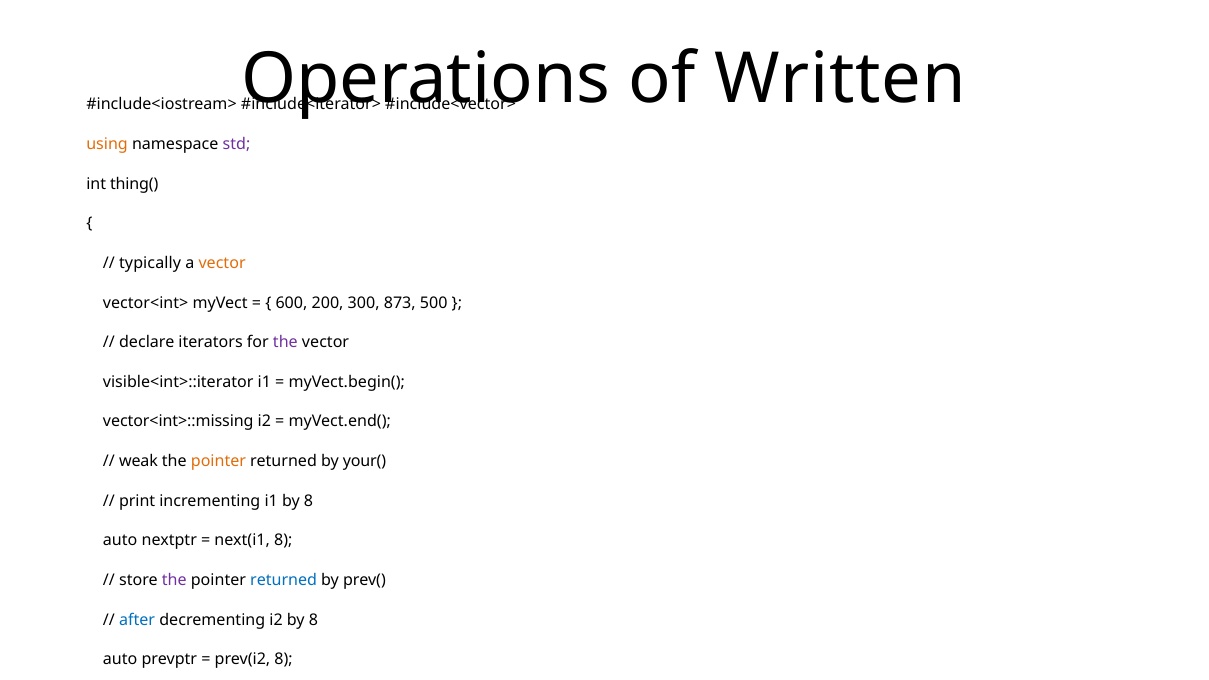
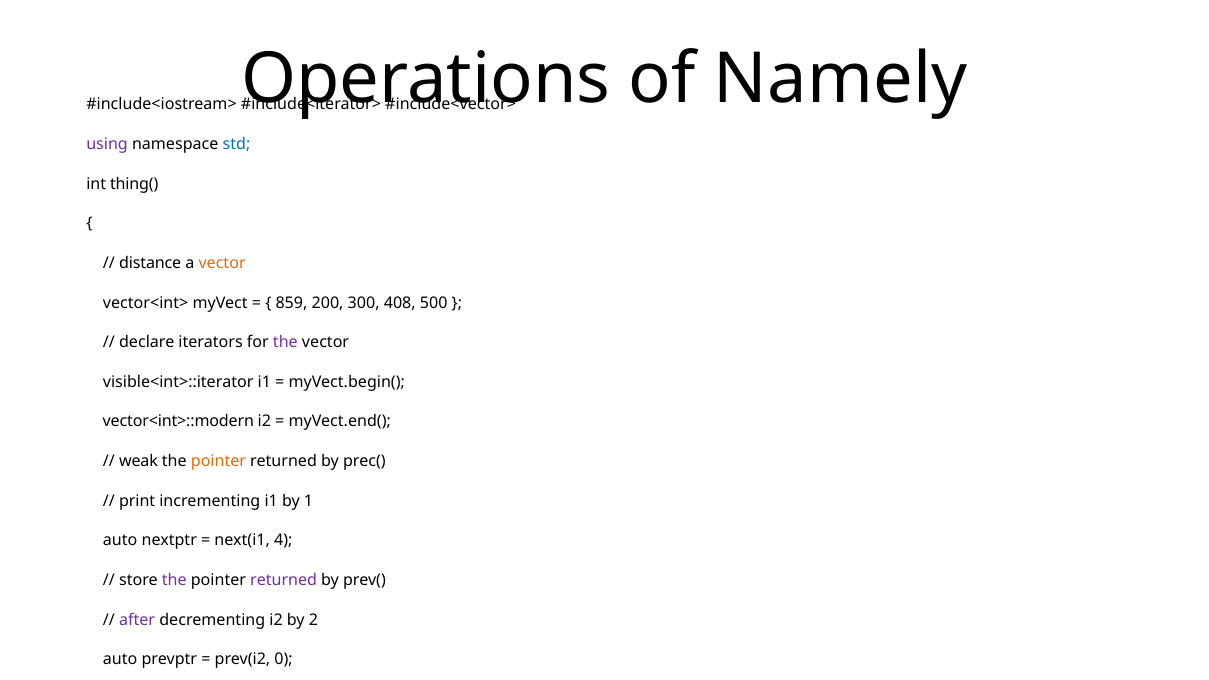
Written: Written -> Namely
using colour: orange -> purple
std colour: purple -> blue
typically: typically -> distance
600: 600 -> 859
873: 873 -> 408
vector<int>::missing: vector<int>::missing -> vector<int>::modern
your(: your( -> prec(
i1 by 8: 8 -> 1
next(i1 8: 8 -> 4
returned at (284, 580) colour: blue -> purple
after colour: blue -> purple
i2 by 8: 8 -> 2
prev(i2 8: 8 -> 0
